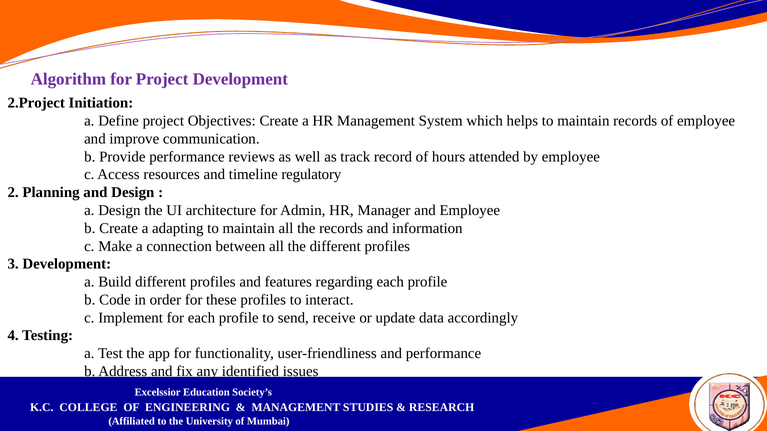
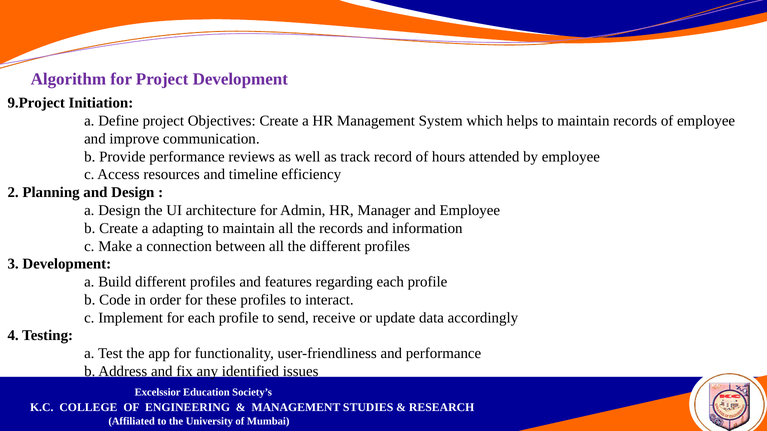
2.Project: 2.Project -> 9.Project
regulatory: regulatory -> efficiency
